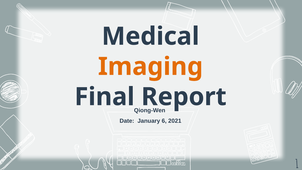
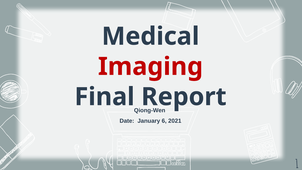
Imaging colour: orange -> red
